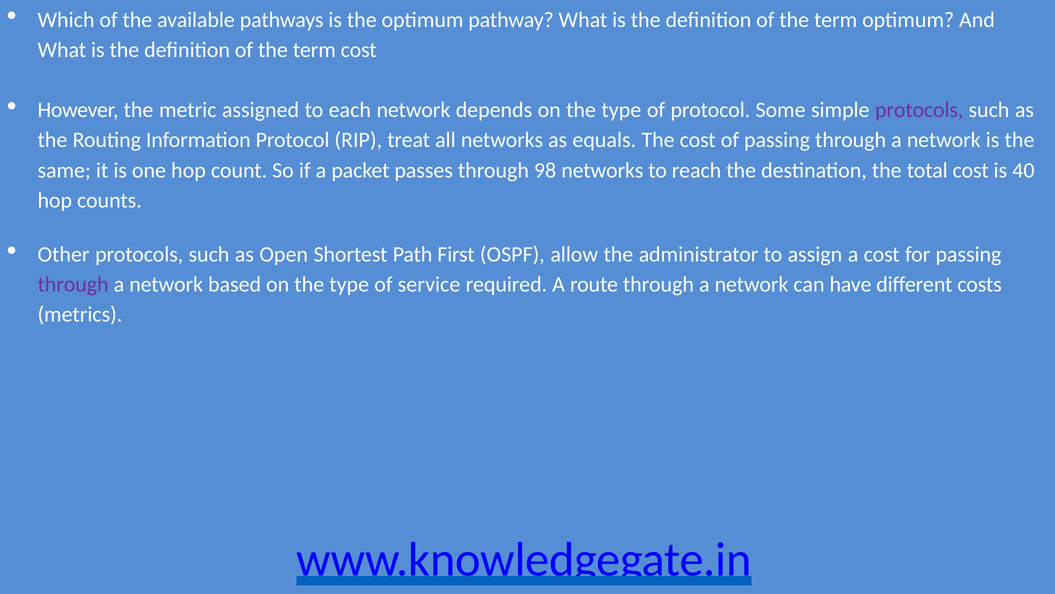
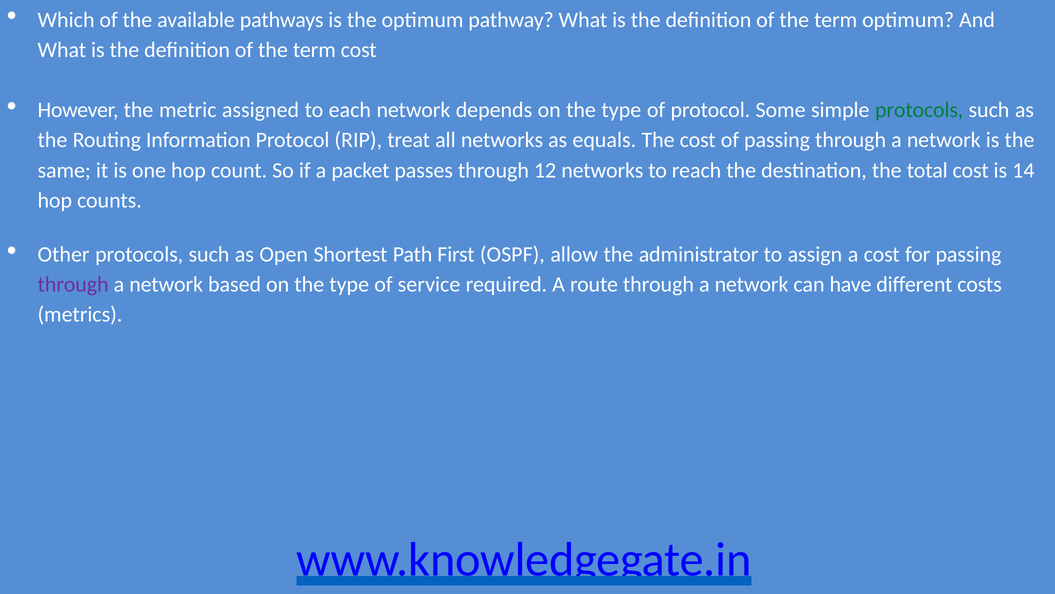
protocols at (919, 110) colour: purple -> green
98: 98 -> 12
40: 40 -> 14
